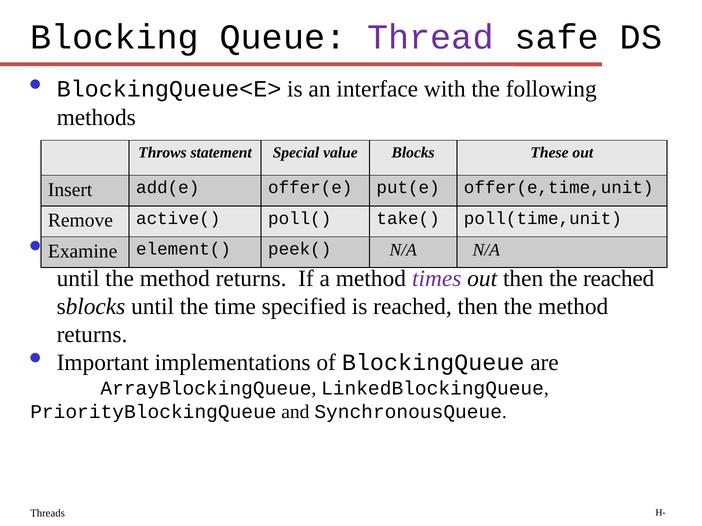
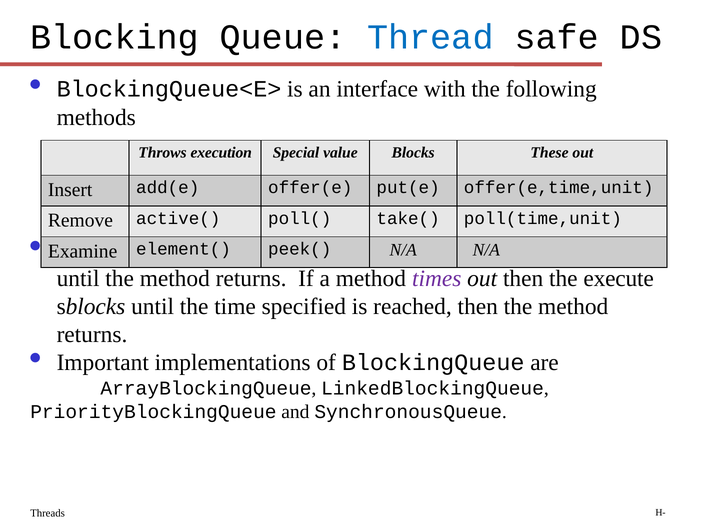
Thread at (430, 37) colour: purple -> blue
Throws statement: statement -> execution
the reached: reached -> execute
